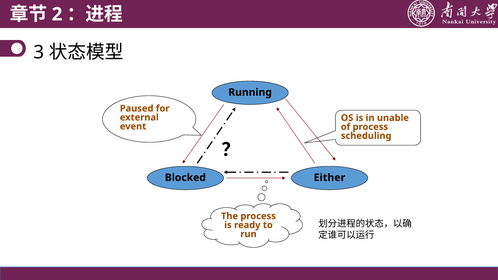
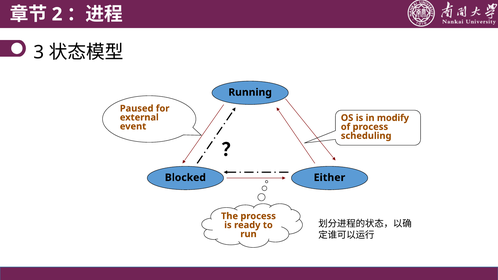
unable: unable -> modify
